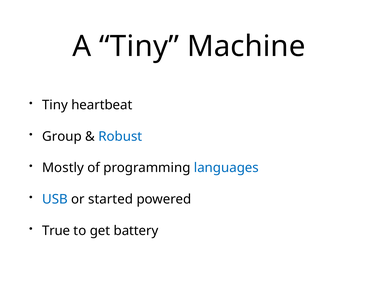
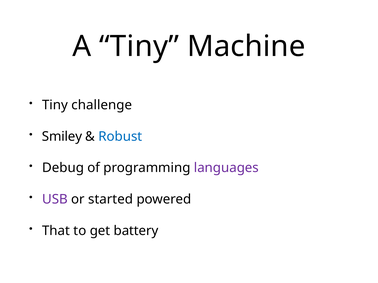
heartbeat: heartbeat -> challenge
Group: Group -> Smiley
Mostly: Mostly -> Debug
languages colour: blue -> purple
USB colour: blue -> purple
True: True -> That
